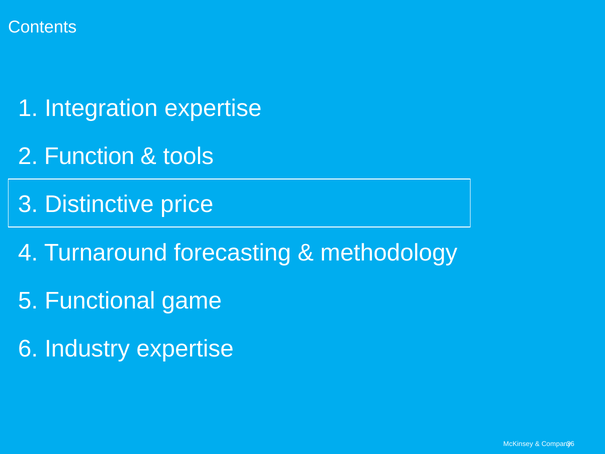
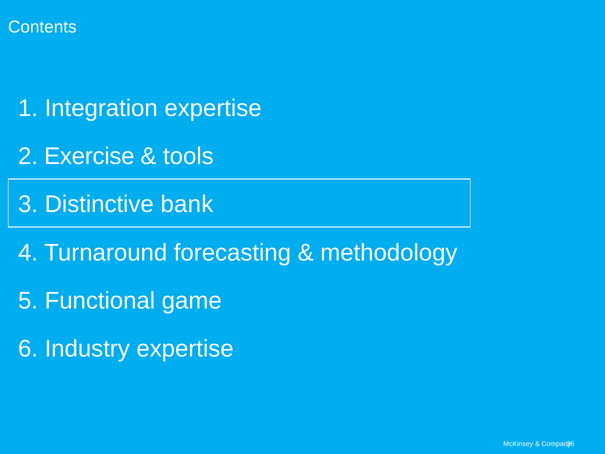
Function: Function -> Exercise
price: price -> bank
